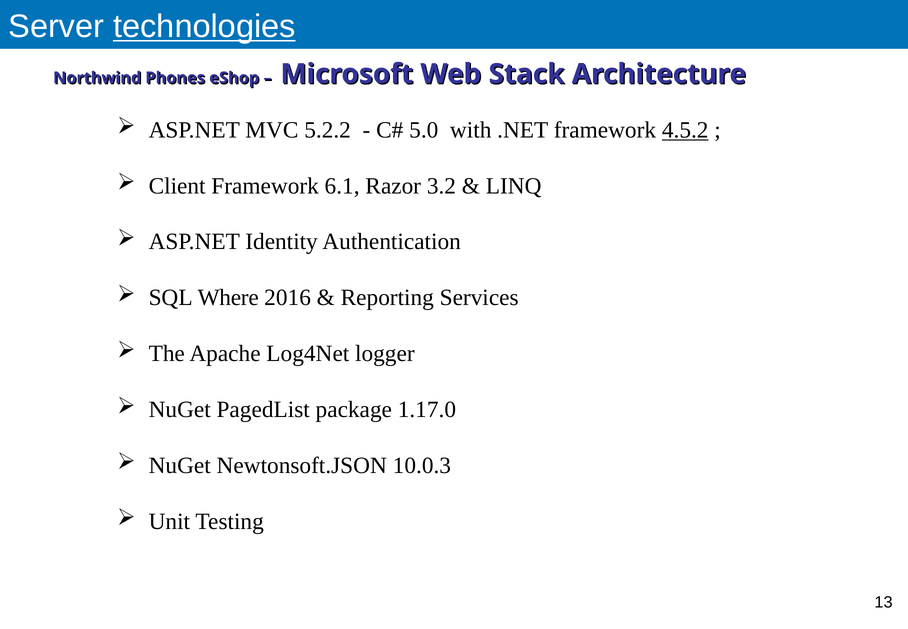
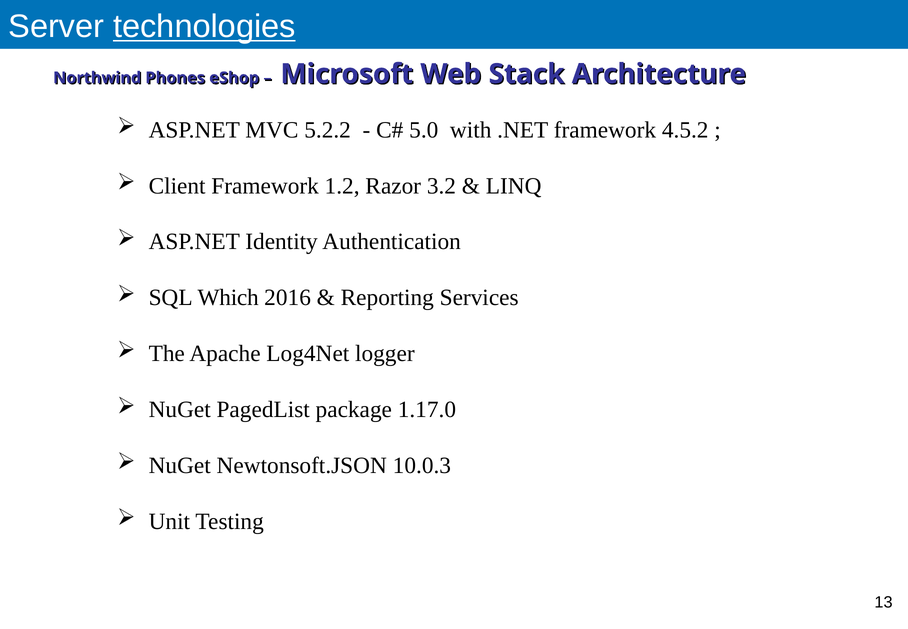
4.5.2 underline: present -> none
6.1: 6.1 -> 1.2
Where: Where -> Which
